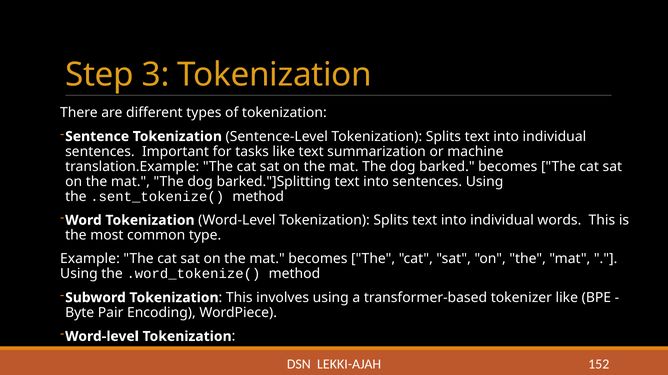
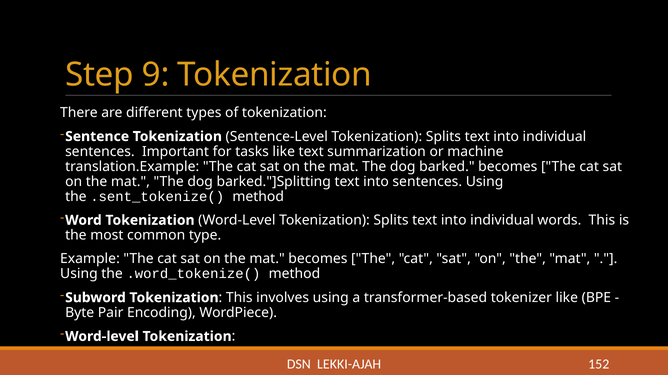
3: 3 -> 9
